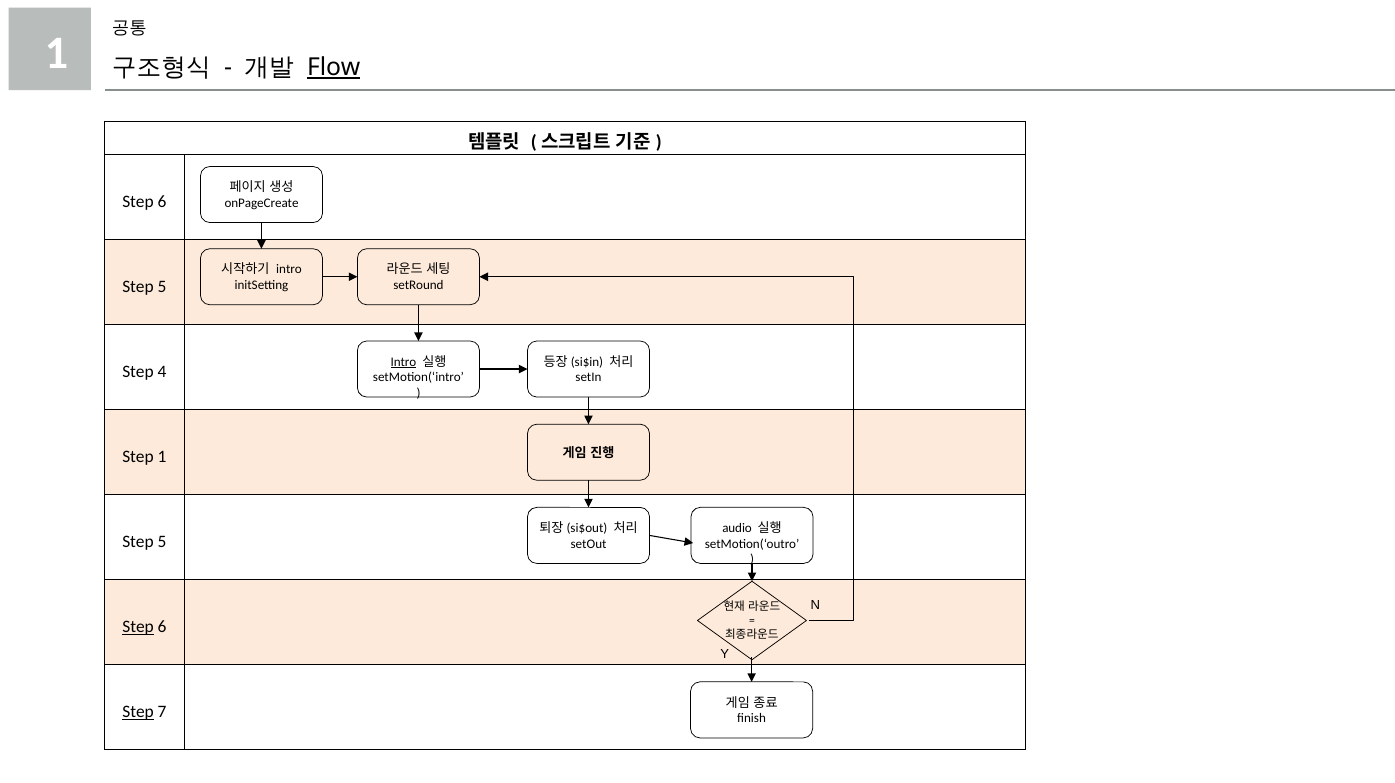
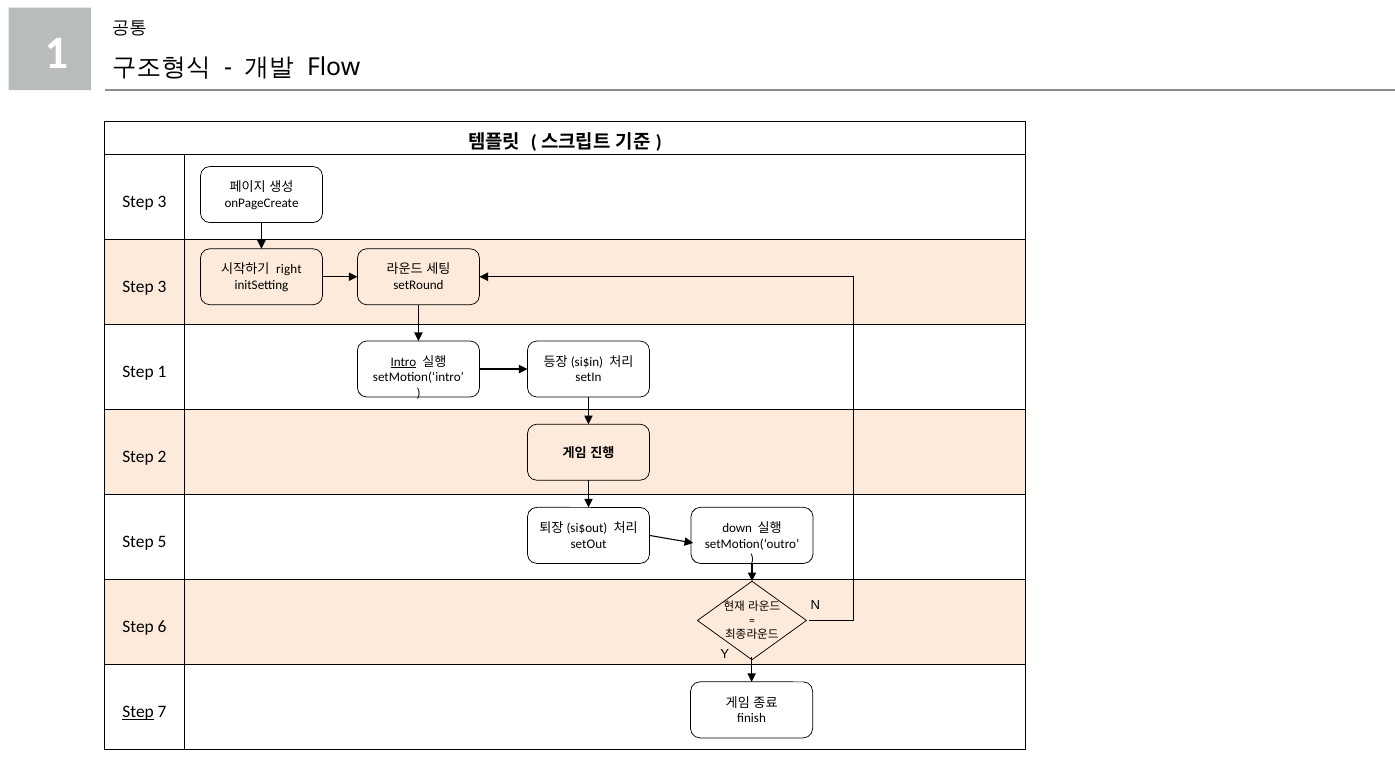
Flow underline: present -> none
6 at (162, 202): 6 -> 3
intro at (289, 269): intro -> right
5 at (162, 287): 5 -> 3
Step 4: 4 -> 1
Step 1: 1 -> 2
audio: audio -> down
Step at (138, 627) underline: present -> none
